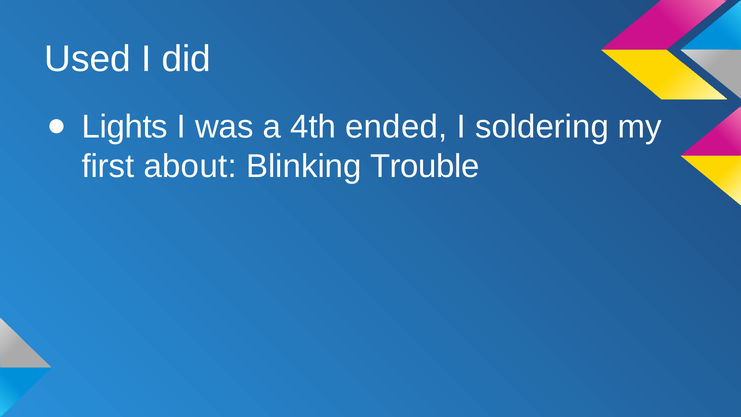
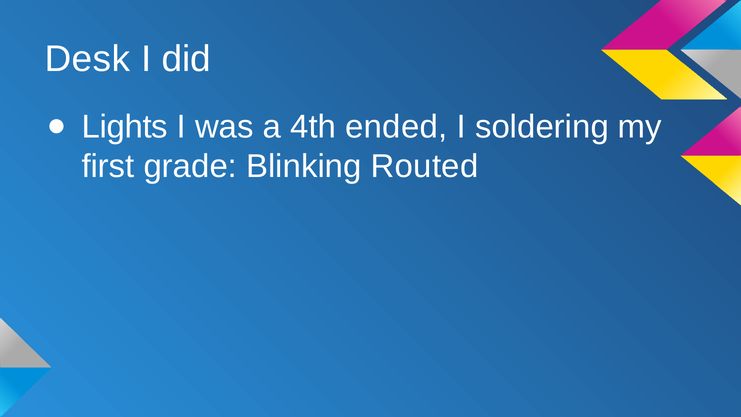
Used: Used -> Desk
about: about -> grade
Trouble: Trouble -> Routed
